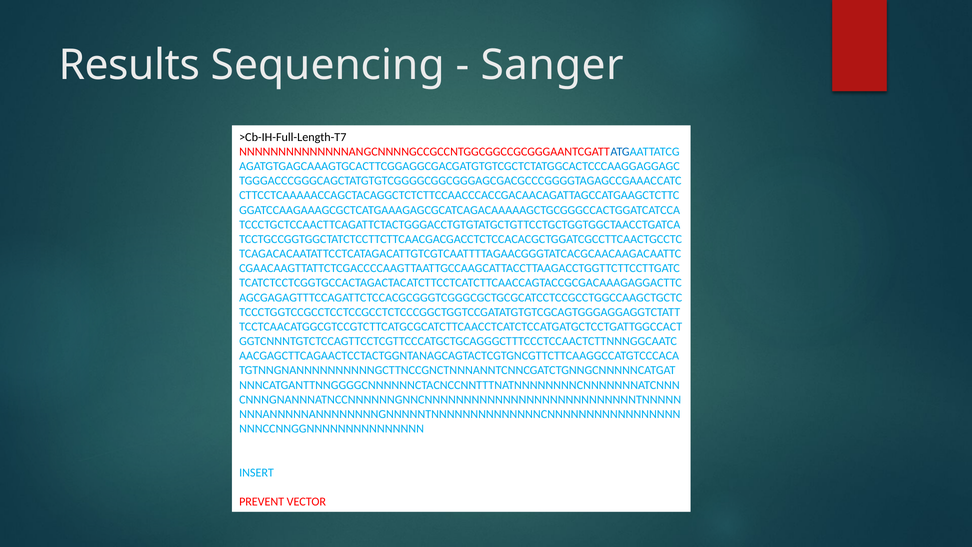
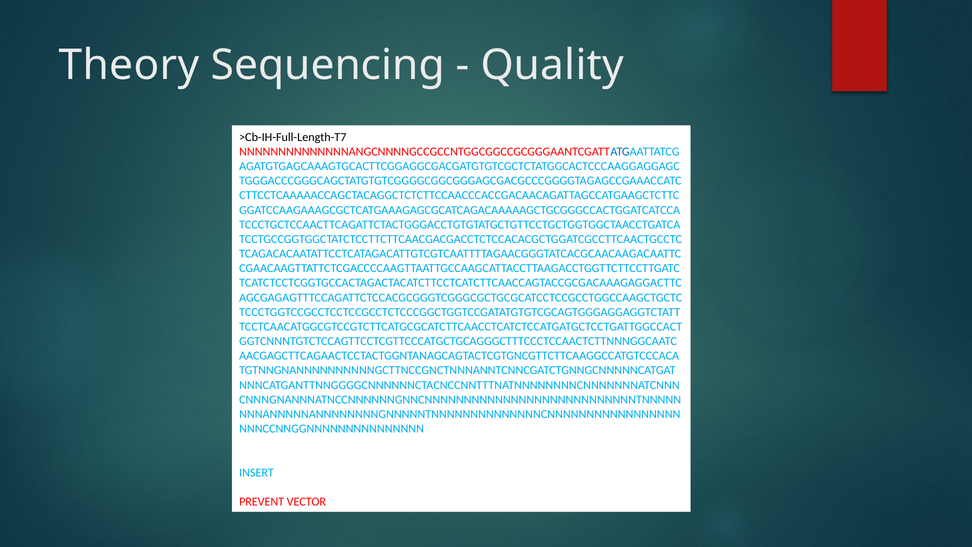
Results: Results -> Theory
Sanger: Sanger -> Quality
